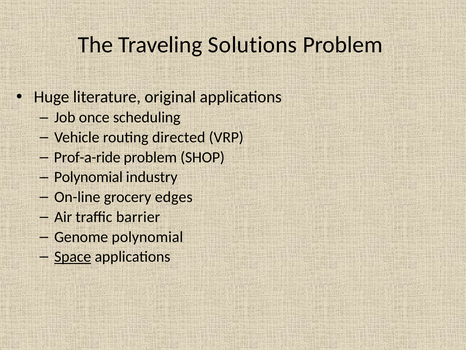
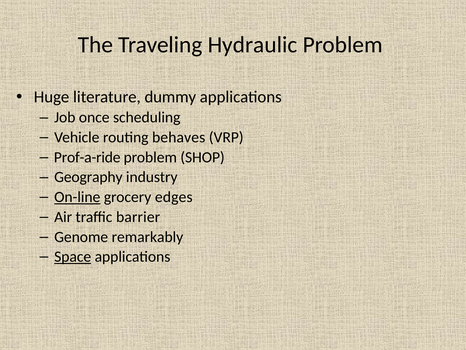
Solutions: Solutions -> Hydraulic
original: original -> dummy
directed: directed -> behaves
Polynomial at (88, 177): Polynomial -> Geography
On-line underline: none -> present
Genome polynomial: polynomial -> remarkably
